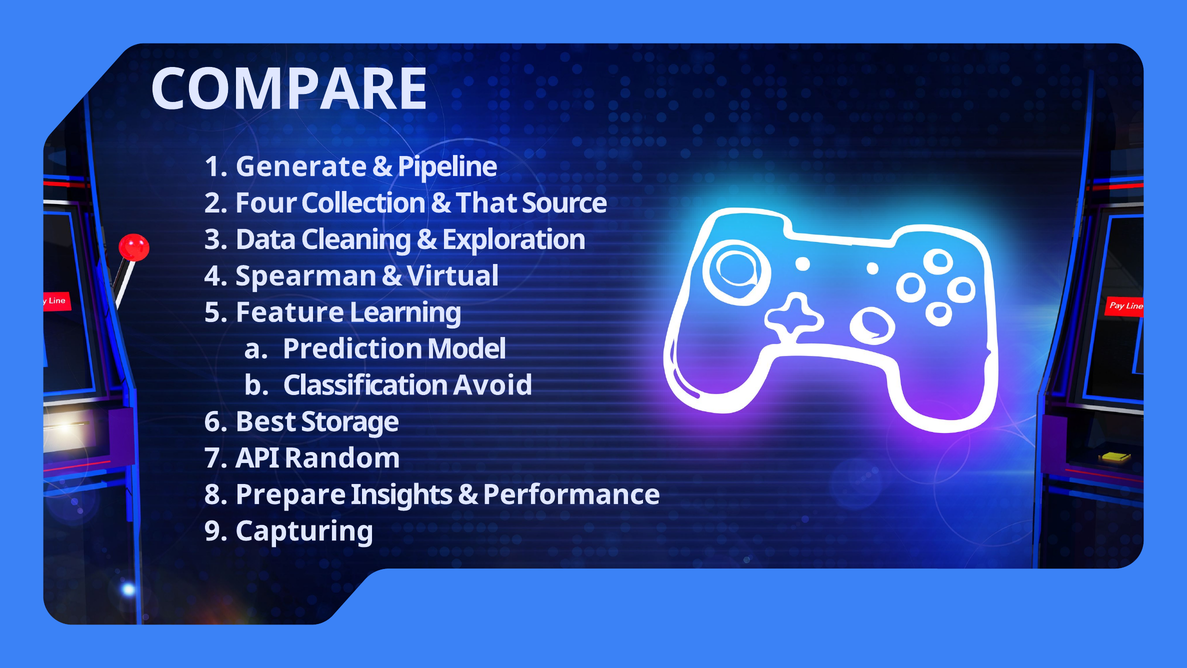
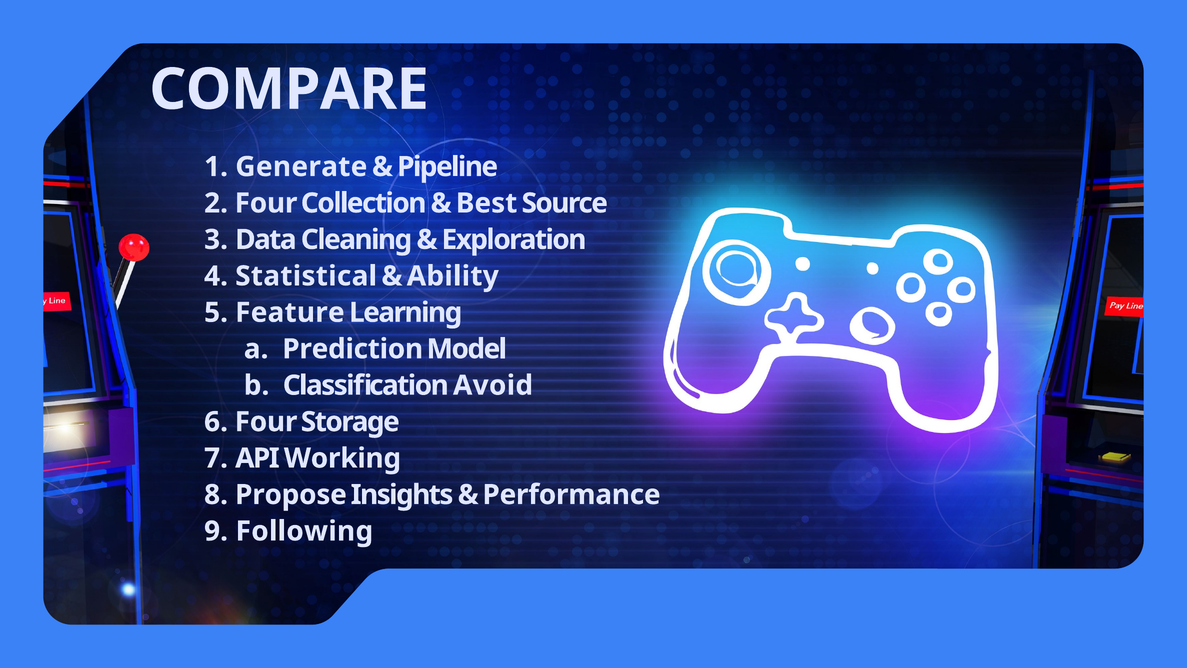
That: That -> Best
Spearman: Spearman -> Statistical
Virtual: Virtual -> Ability
Best at (266, 422): Best -> Four
Random: Random -> Working
Prepare: Prepare -> Propose
Capturing: Capturing -> Following
